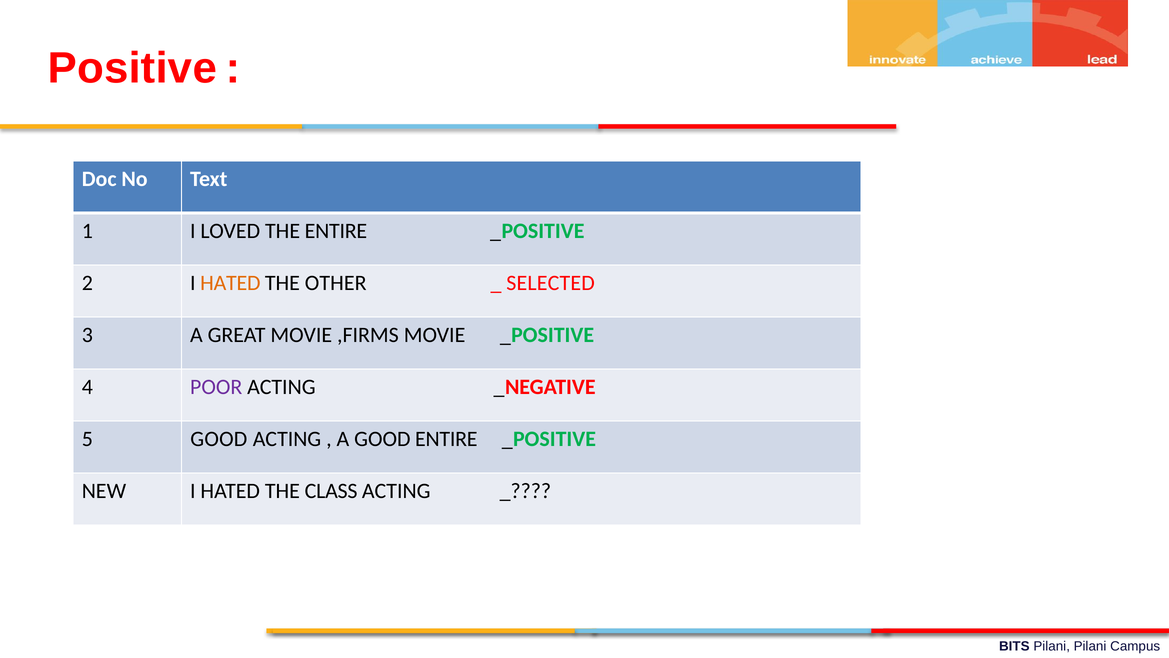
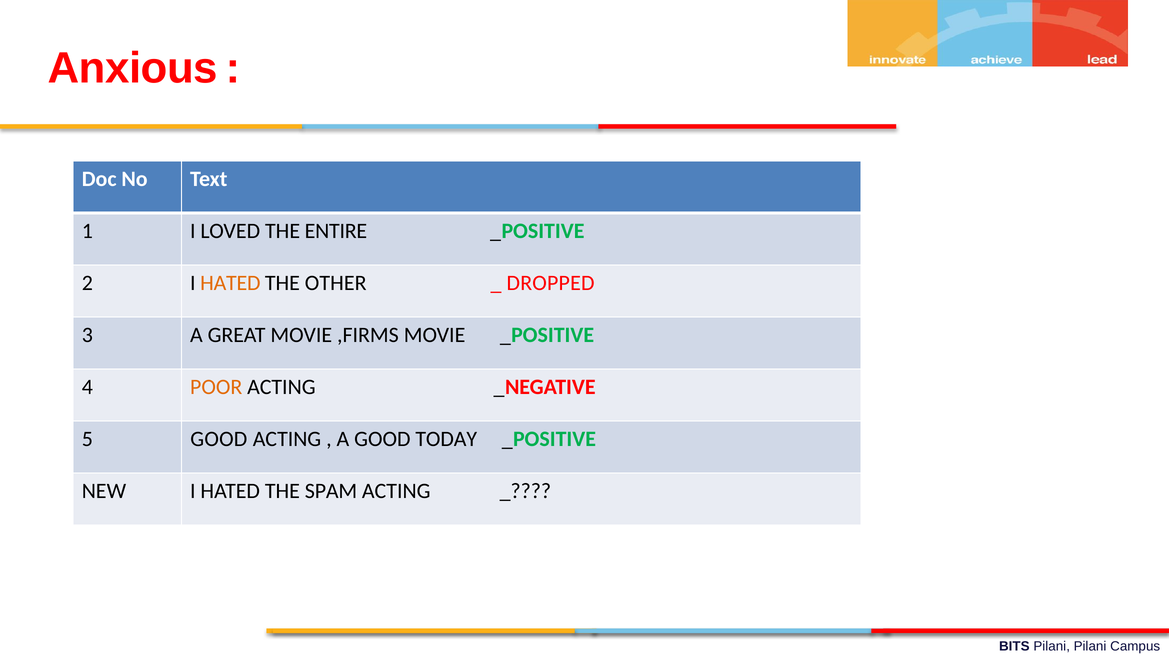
Positive: Positive -> Anxious
SELECTED: SELECTED -> DROPPED
POOR colour: purple -> orange
GOOD ENTIRE: ENTIRE -> TODAY
CLASS: CLASS -> SPAM
